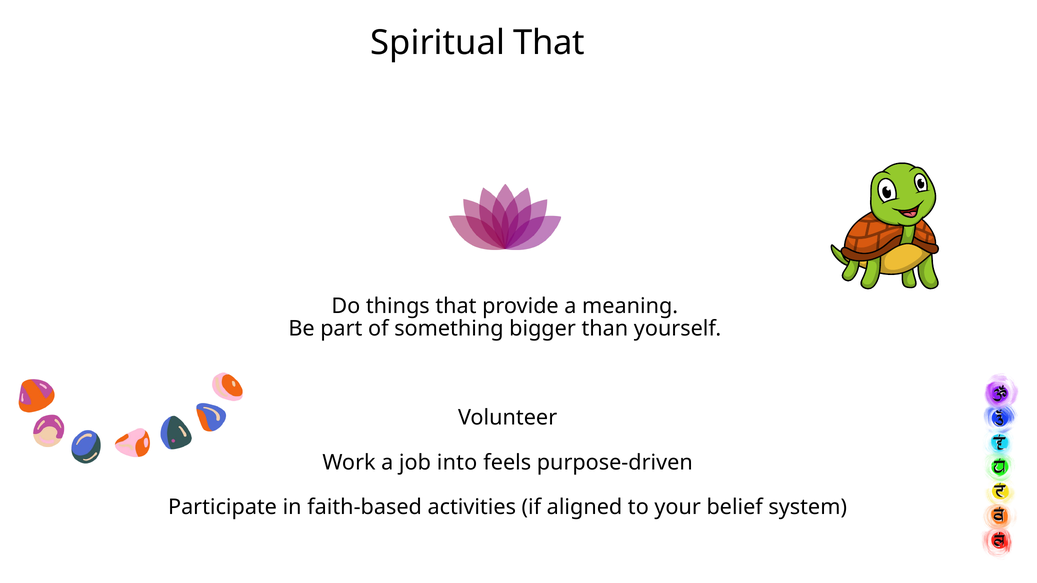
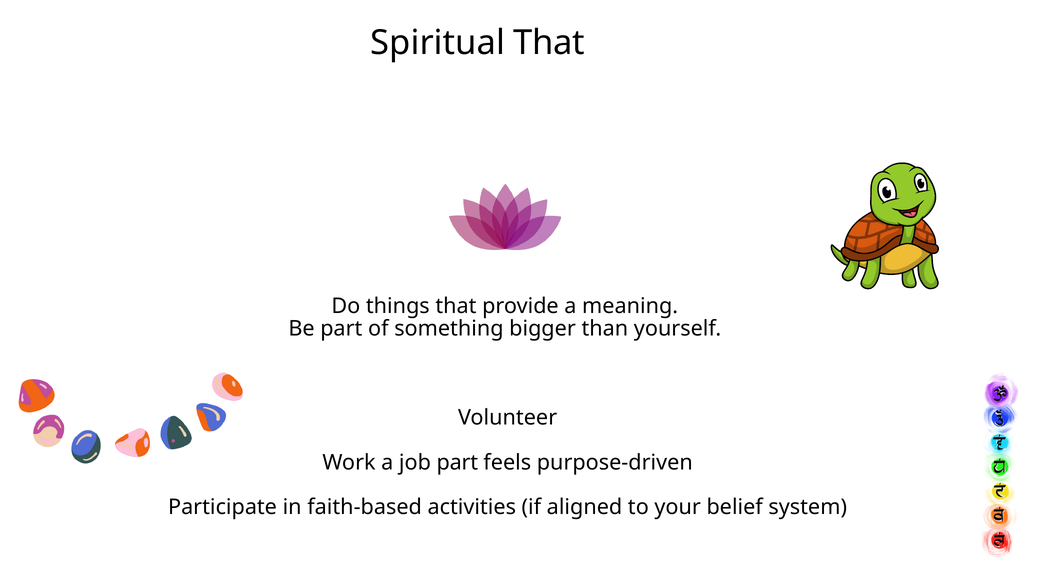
job into: into -> part
